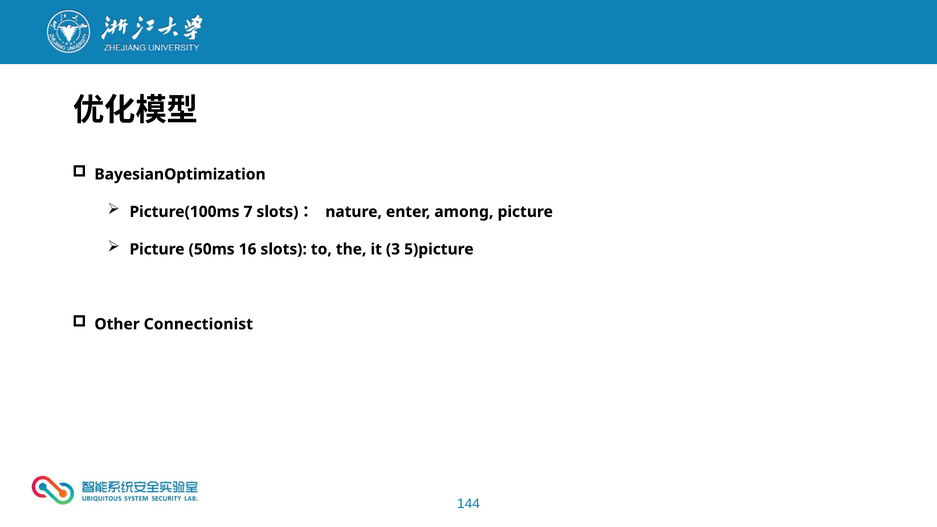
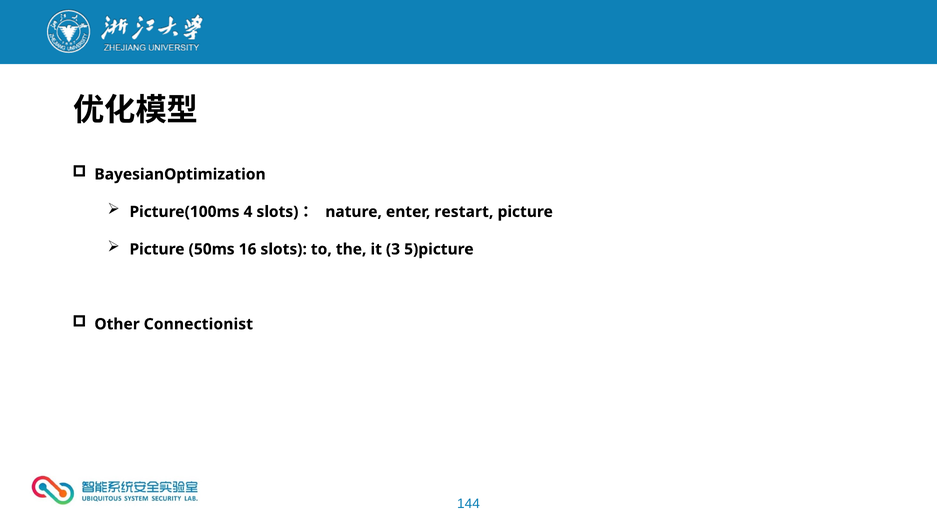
7: 7 -> 4
among: among -> restart
